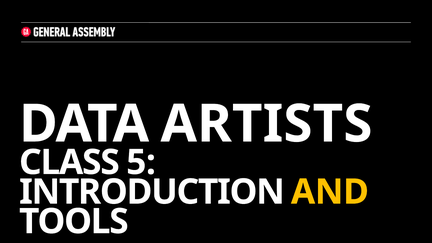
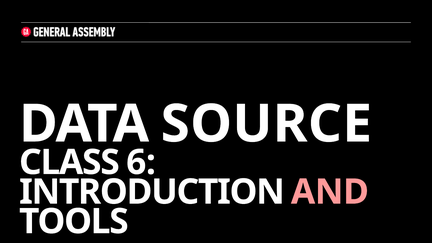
ARTISTS: ARTISTS -> SOURCE
5: 5 -> 6
AND colour: yellow -> pink
